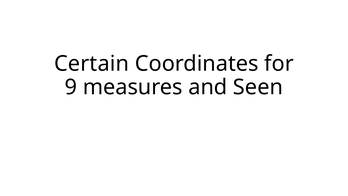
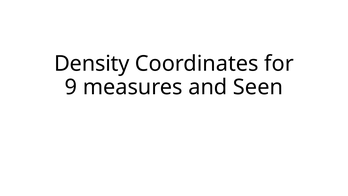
Certain: Certain -> Density
